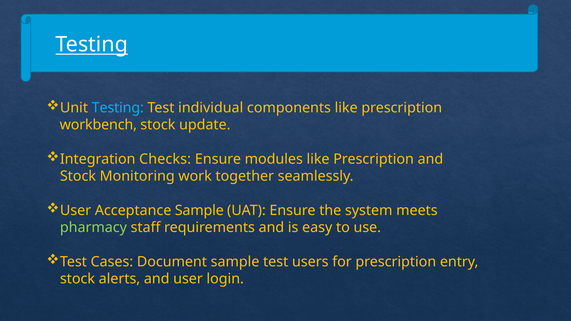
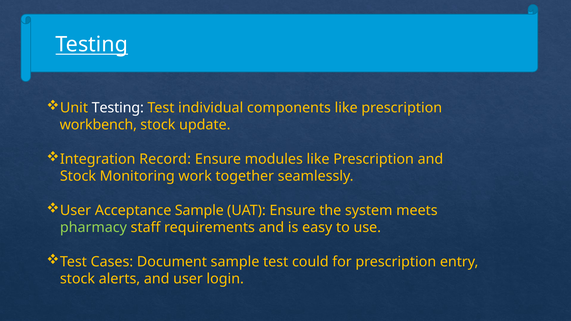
Testing at (118, 108) colour: light blue -> white
Checks: Checks -> Record
users: users -> could
